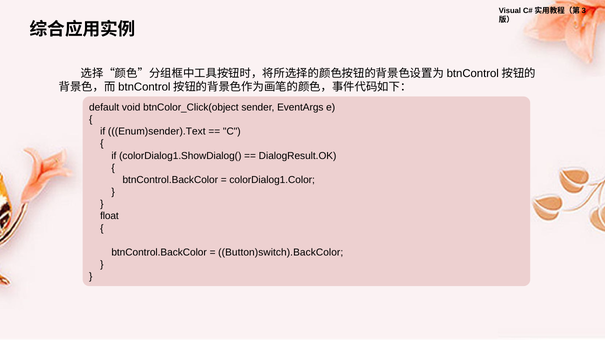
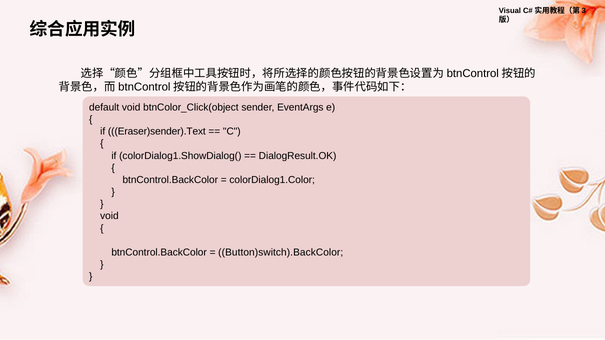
Enum)sender).Text: Enum)sender).Text -> Eraser)sender).Text
float at (109, 216): float -> void
